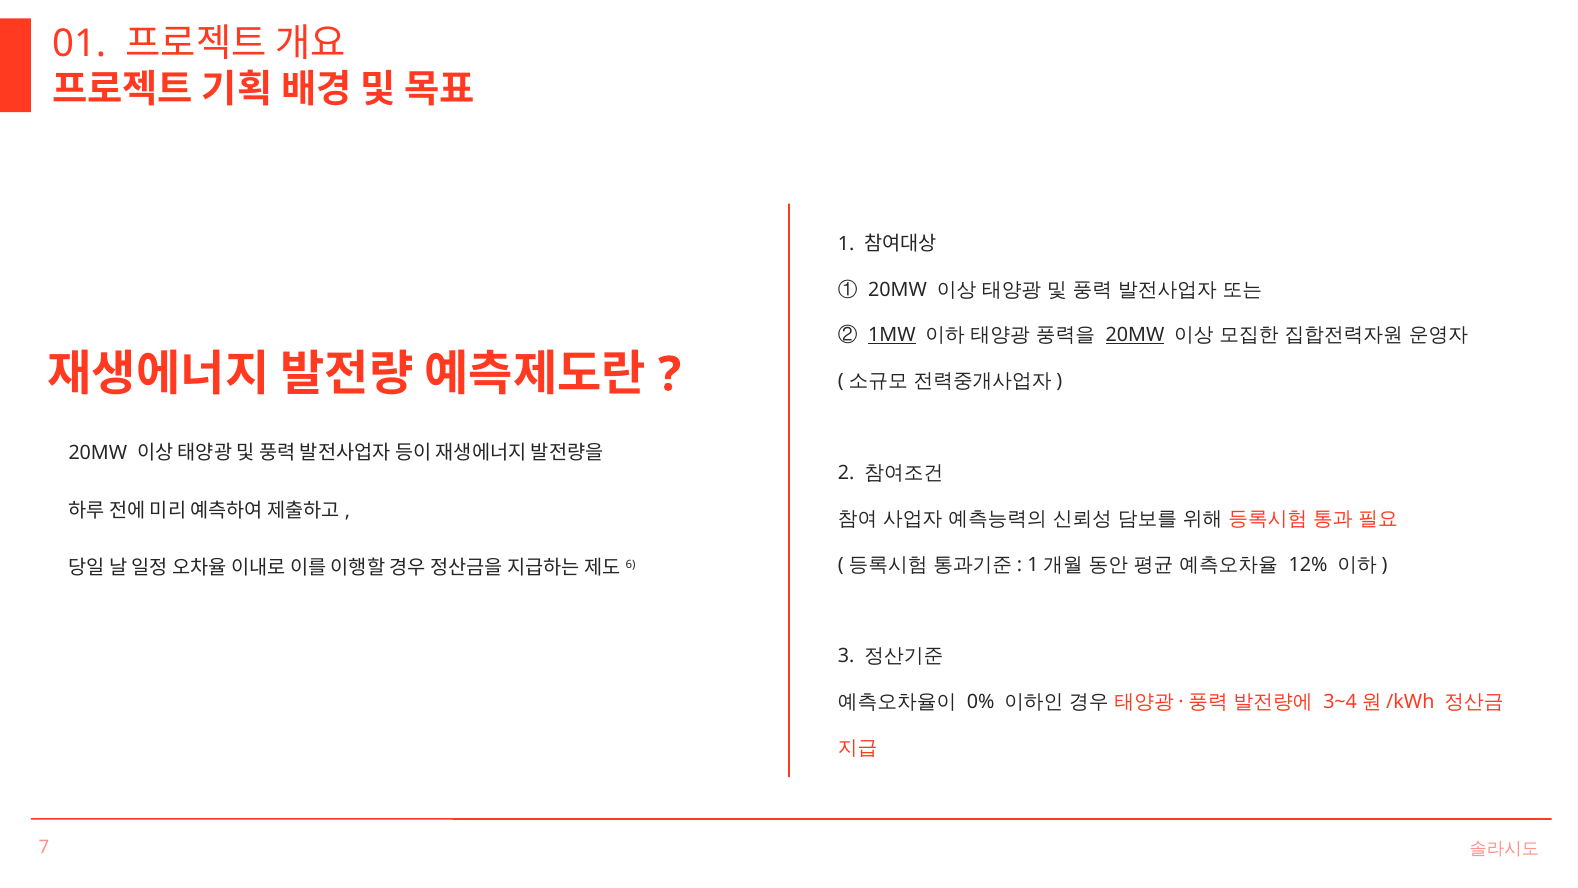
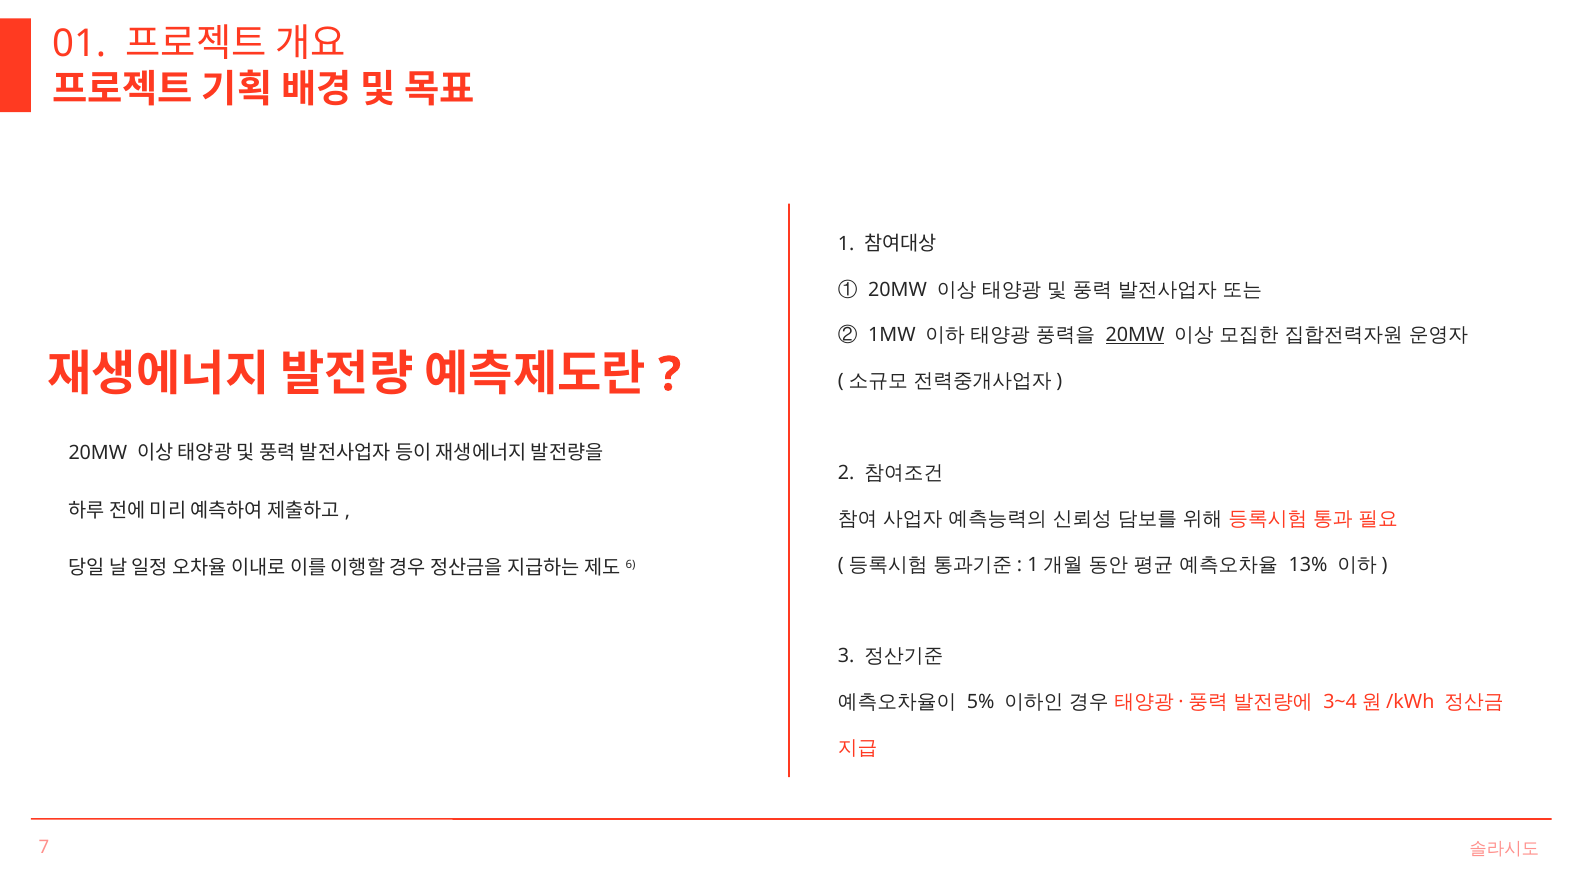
1MW underline: present -> none
12%: 12% -> 13%
0%: 0% -> 5%
